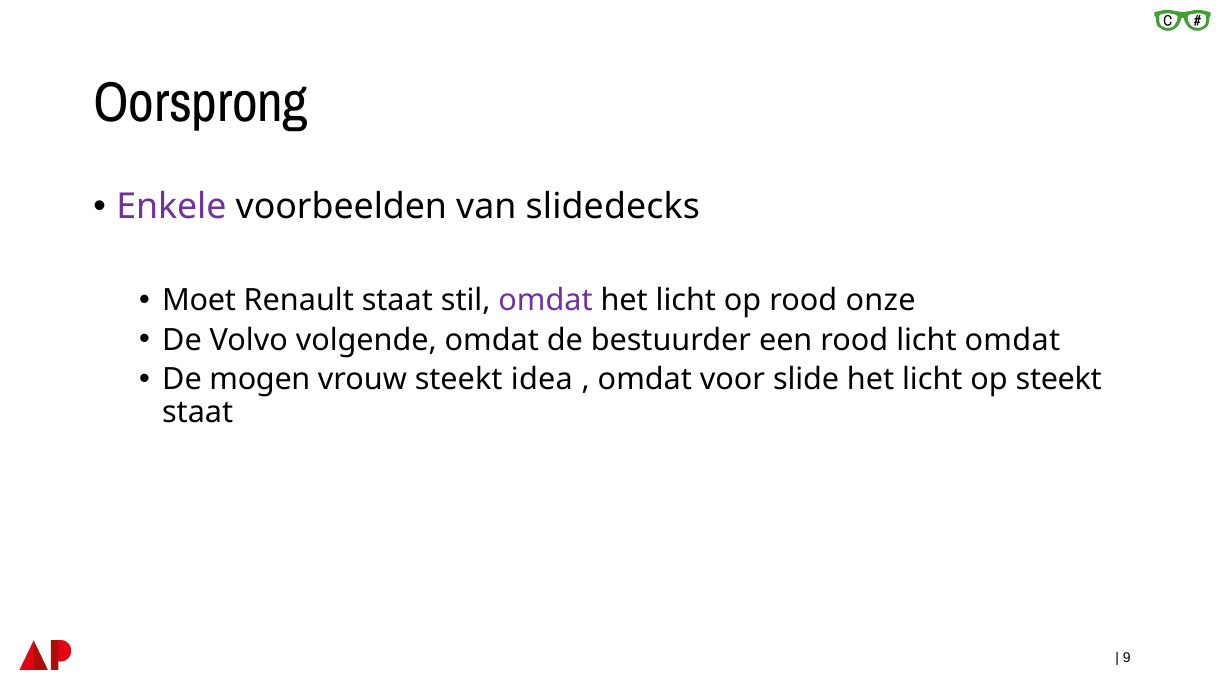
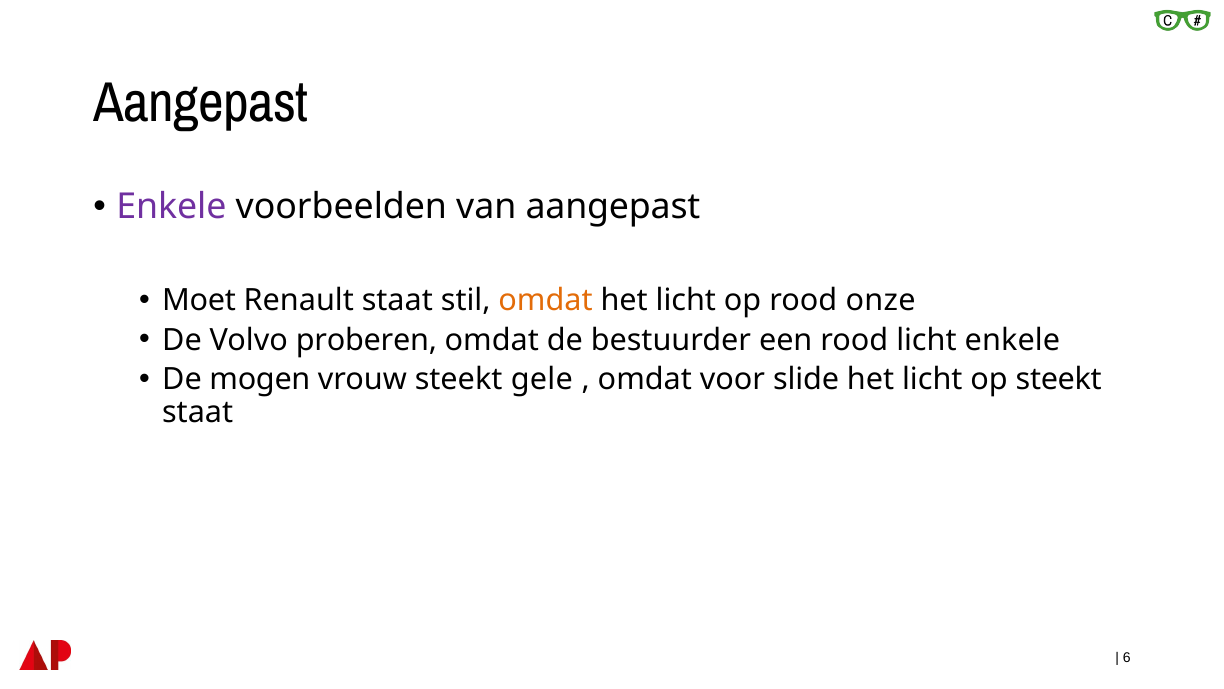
Oorsprong at (201, 103): Oorsprong -> Aangepast
van slidedecks: slidedecks -> aangepast
omdat at (546, 300) colour: purple -> orange
volgende: volgende -> proberen
licht omdat: omdat -> enkele
idea: idea -> gele
9: 9 -> 6
